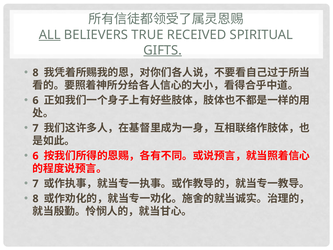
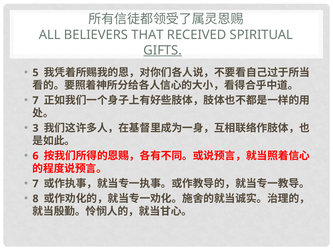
ALL underline: present -> none
TRUE: TRUE -> THAT
8 at (36, 73): 8 -> 5
6 at (36, 100): 6 -> 7
7 at (36, 128): 7 -> 3
